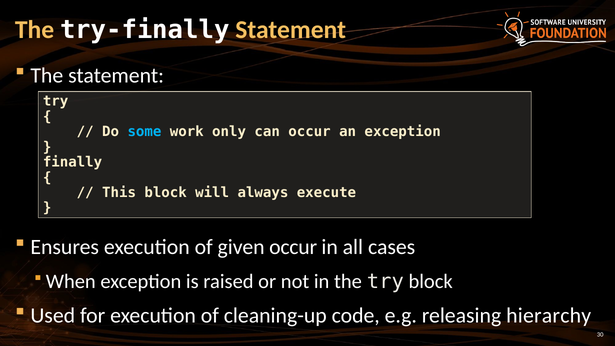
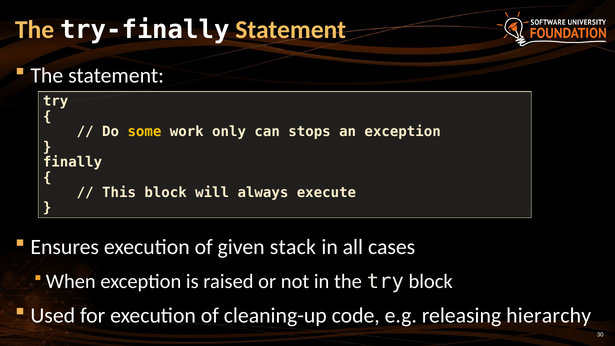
some colour: light blue -> yellow
can occur: occur -> stops
given occur: occur -> stack
